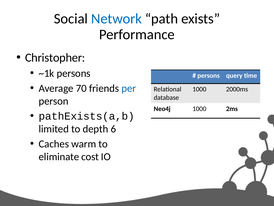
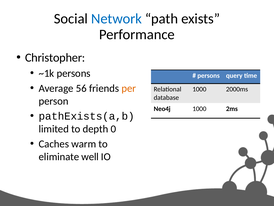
70: 70 -> 56
per colour: blue -> orange
6: 6 -> 0
cost: cost -> well
